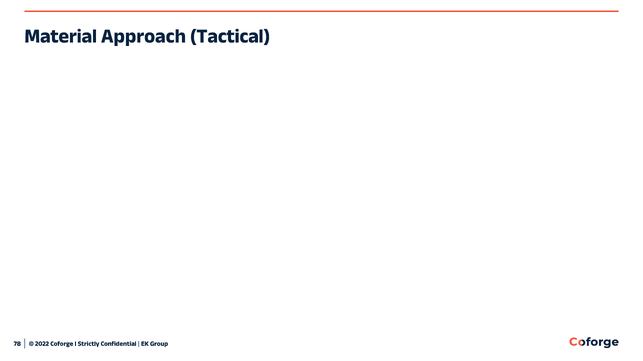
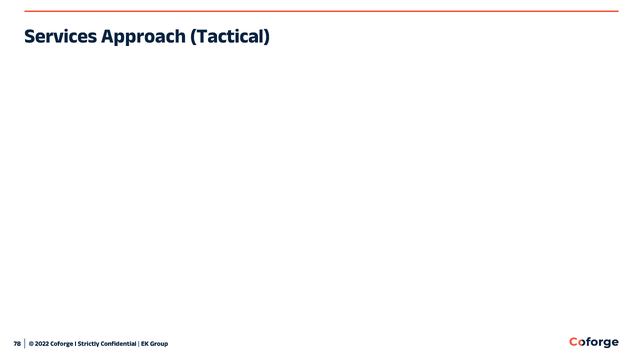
Material: Material -> Services
